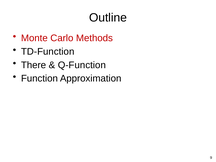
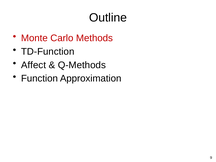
There: There -> Affect
Q-Function: Q-Function -> Q-Methods
